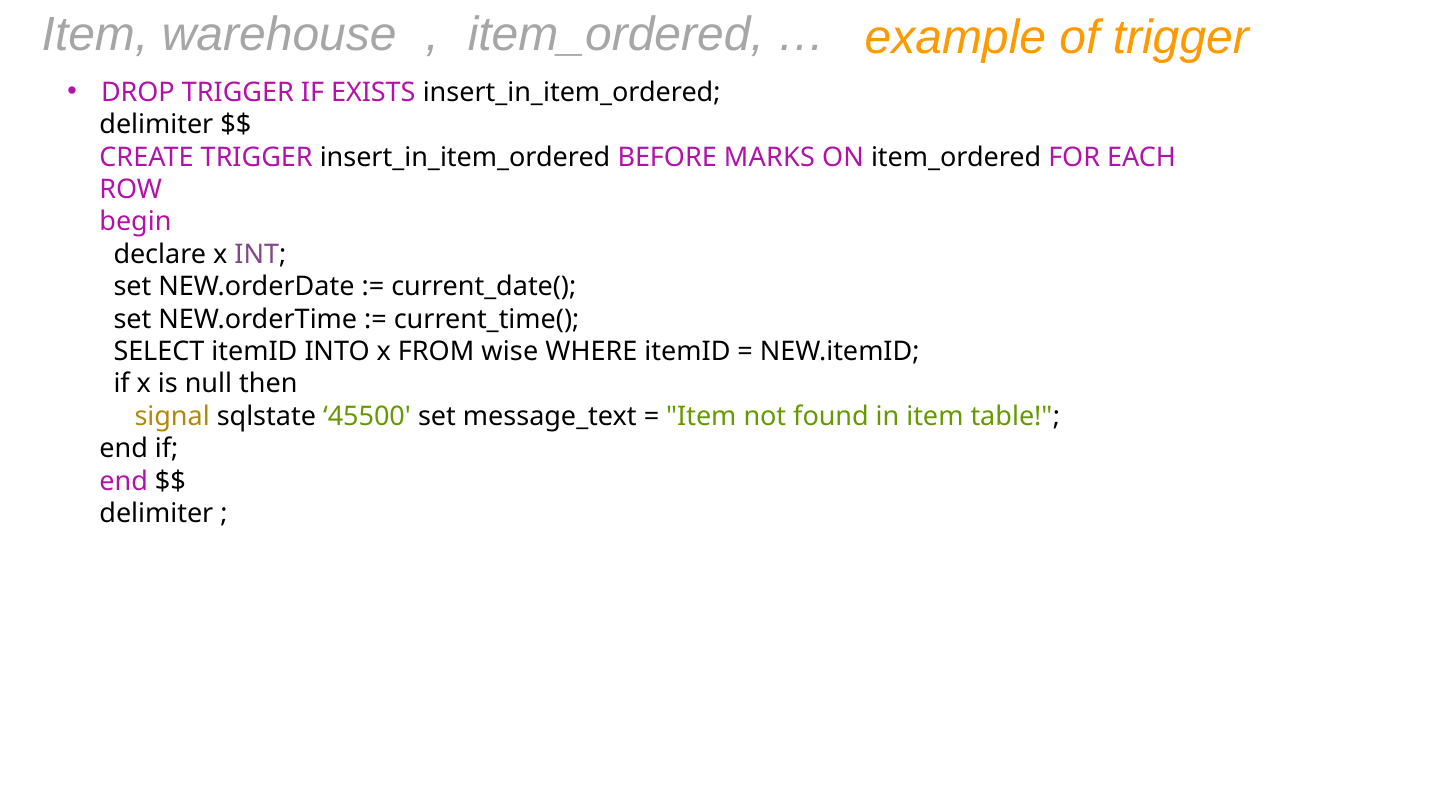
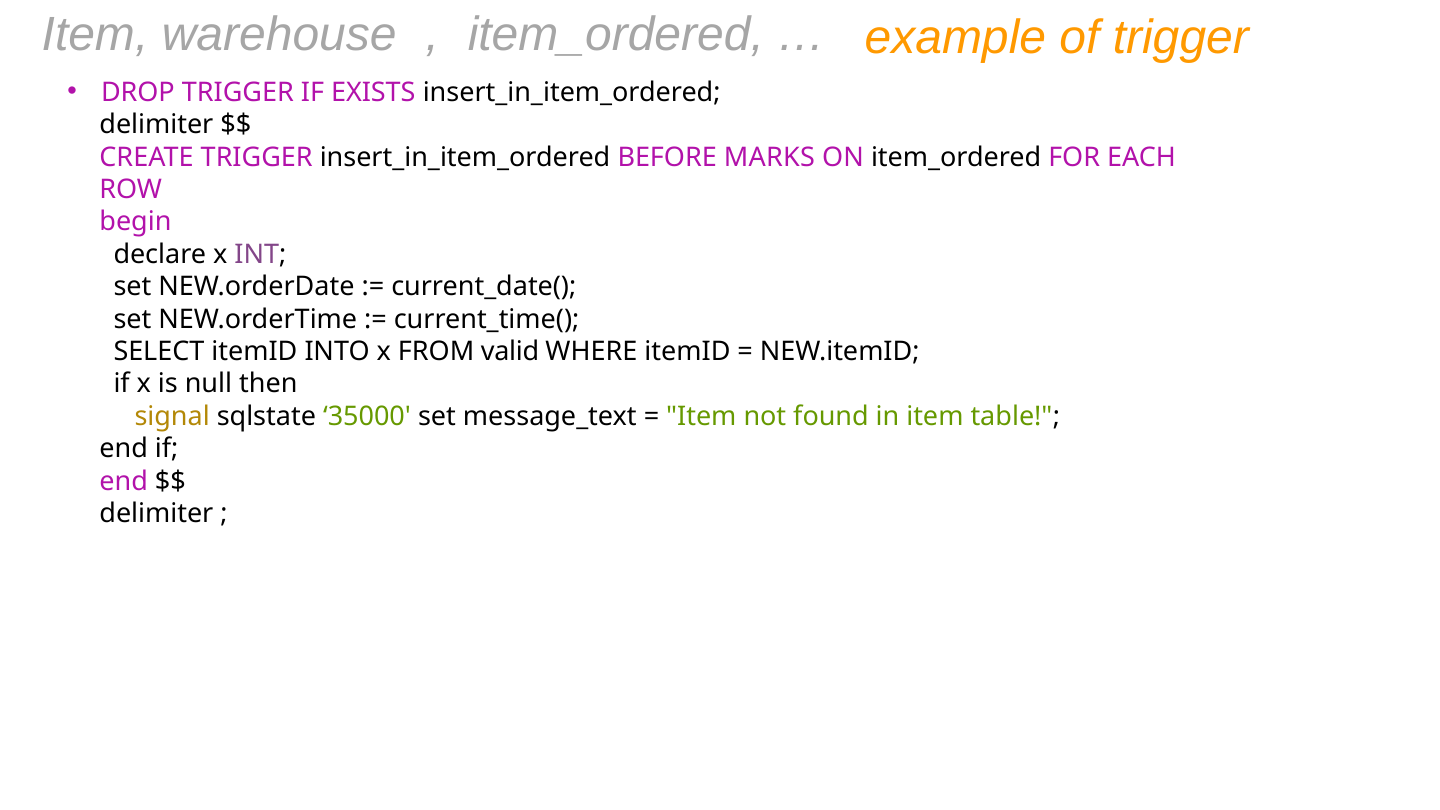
wise: wise -> valid
45500: 45500 -> 35000
